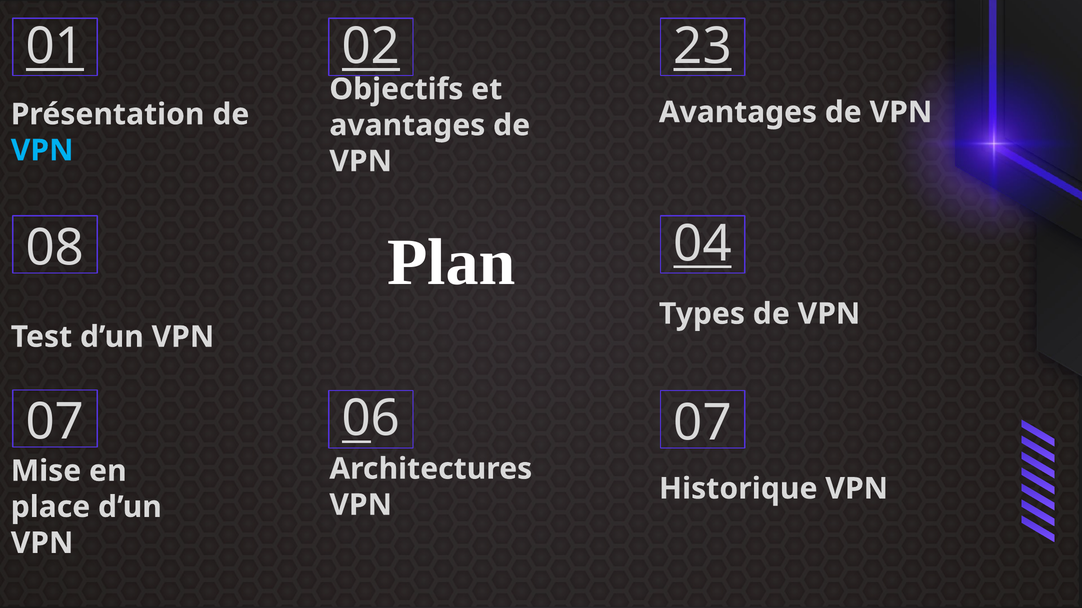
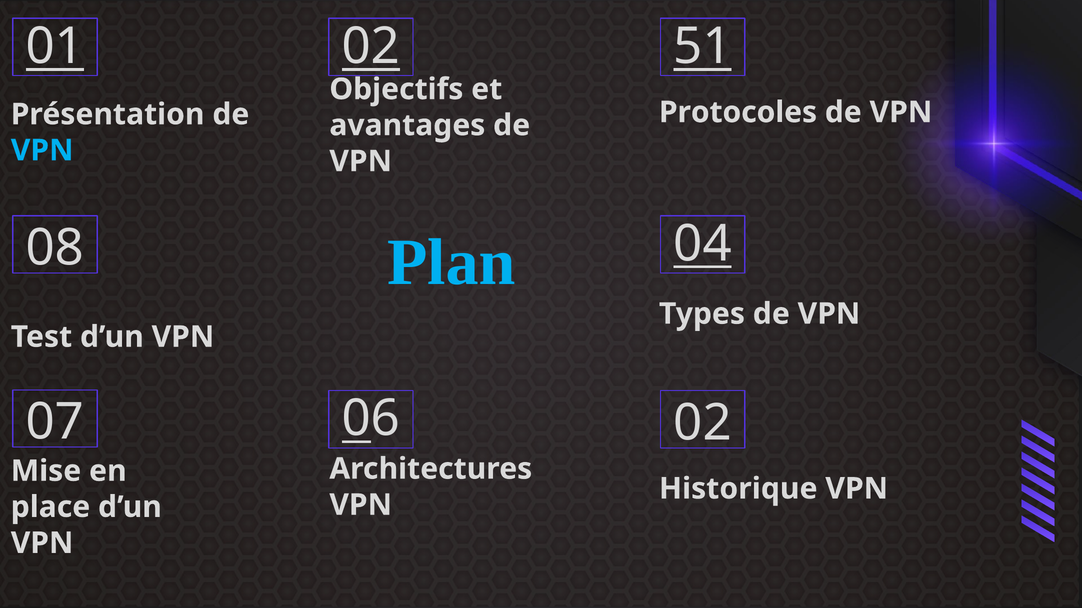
23: 23 -> 51
Avantages at (738, 112): Avantages -> Protocoles
Plan colour: white -> light blue
06 07: 07 -> 02
